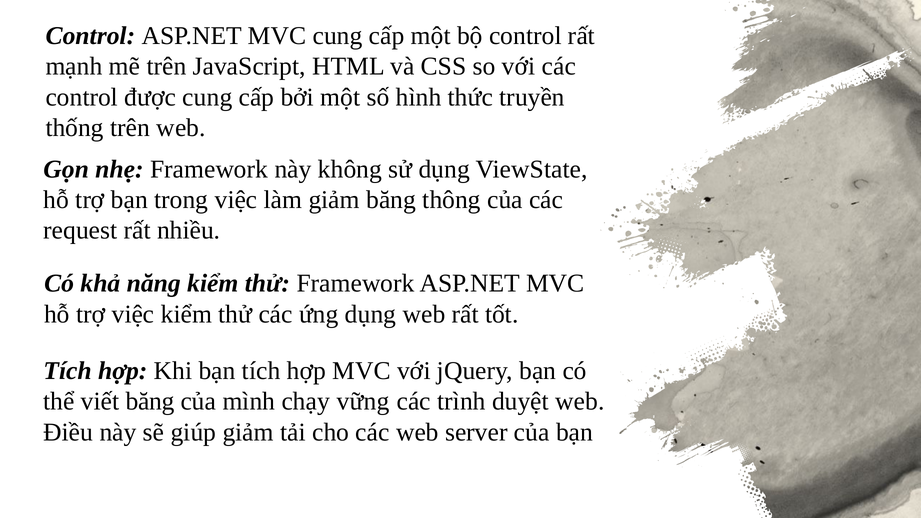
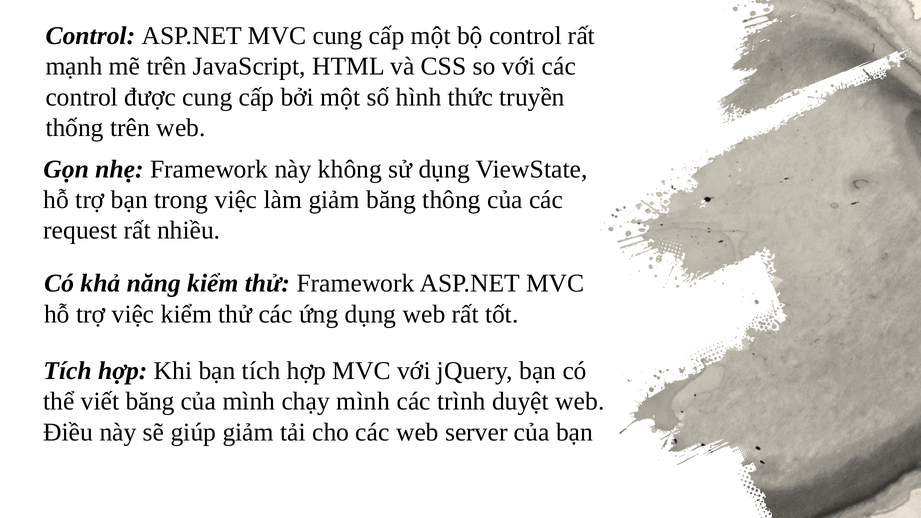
chạy vững: vững -> mình
